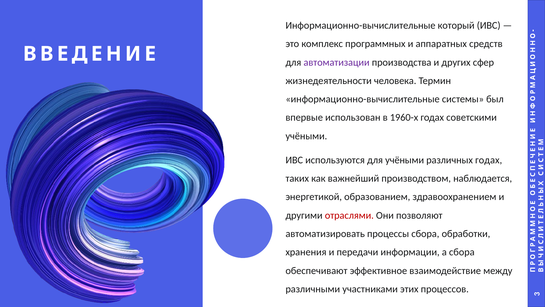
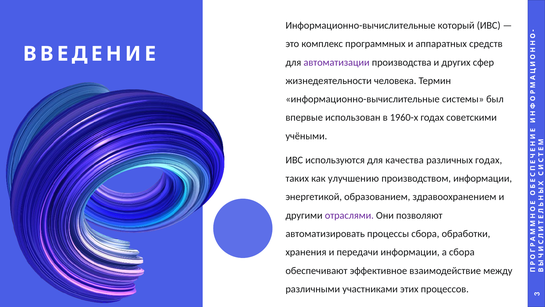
для учёными: учёными -> качества
важнейший: важнейший -> улучшению
производством наблюдается: наблюдается -> информации
отраслями colour: red -> purple
